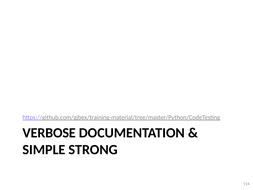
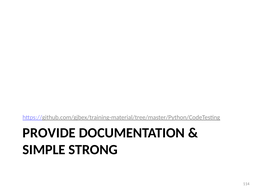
VERBOSE: VERBOSE -> PROVIDE
